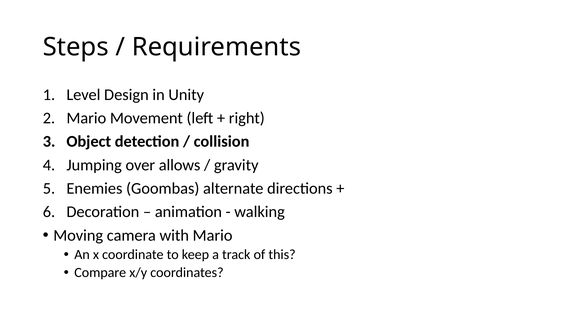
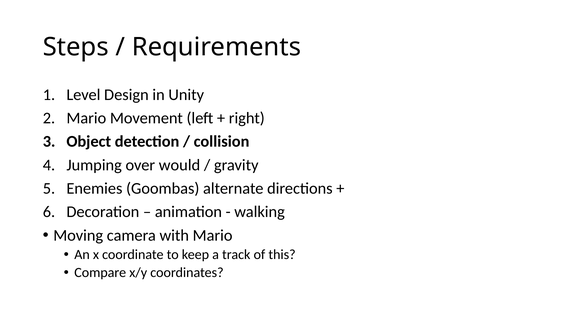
allows: allows -> would
